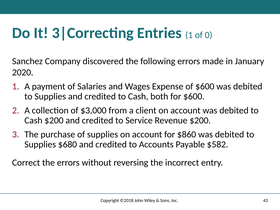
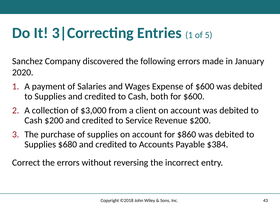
0: 0 -> 5
$582: $582 -> $384
